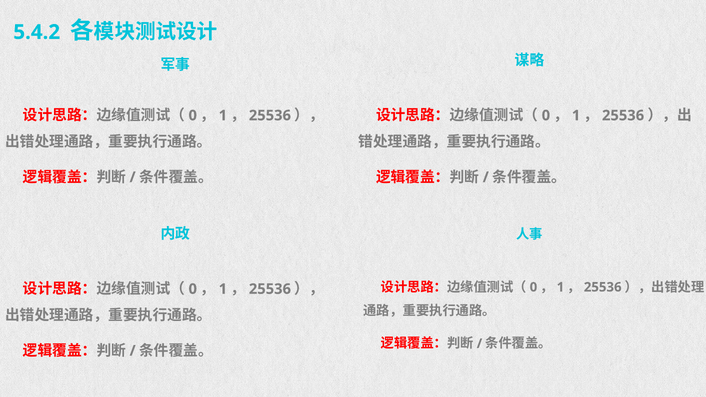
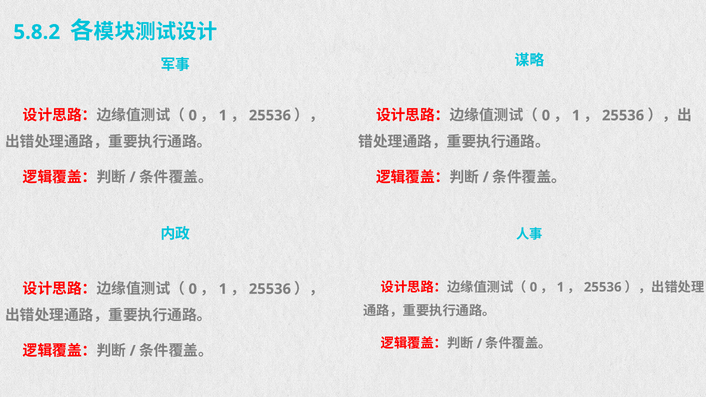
5.4.2: 5.4.2 -> 5.8.2
